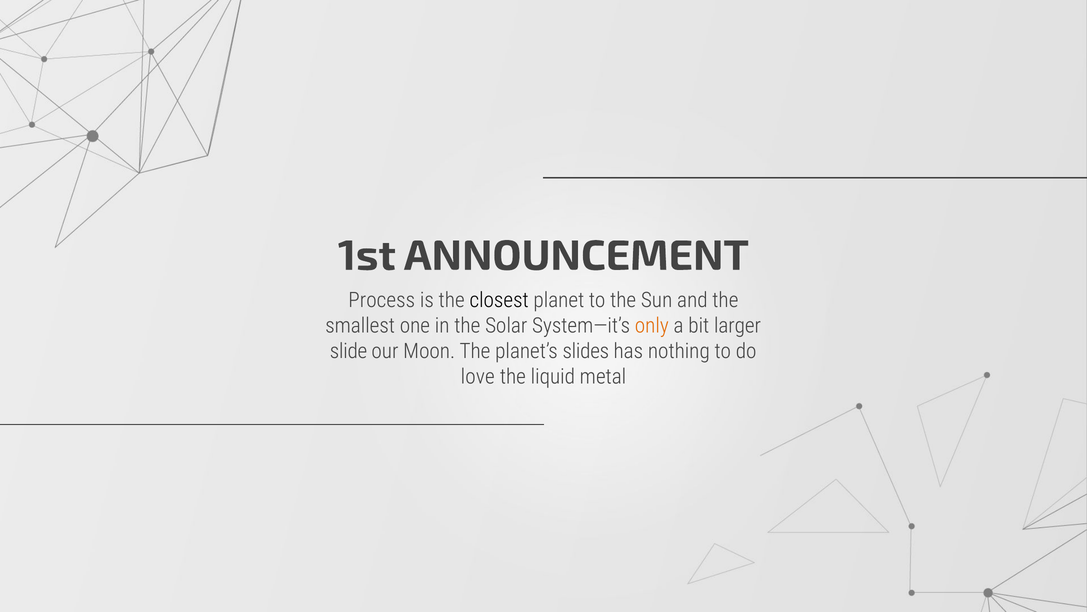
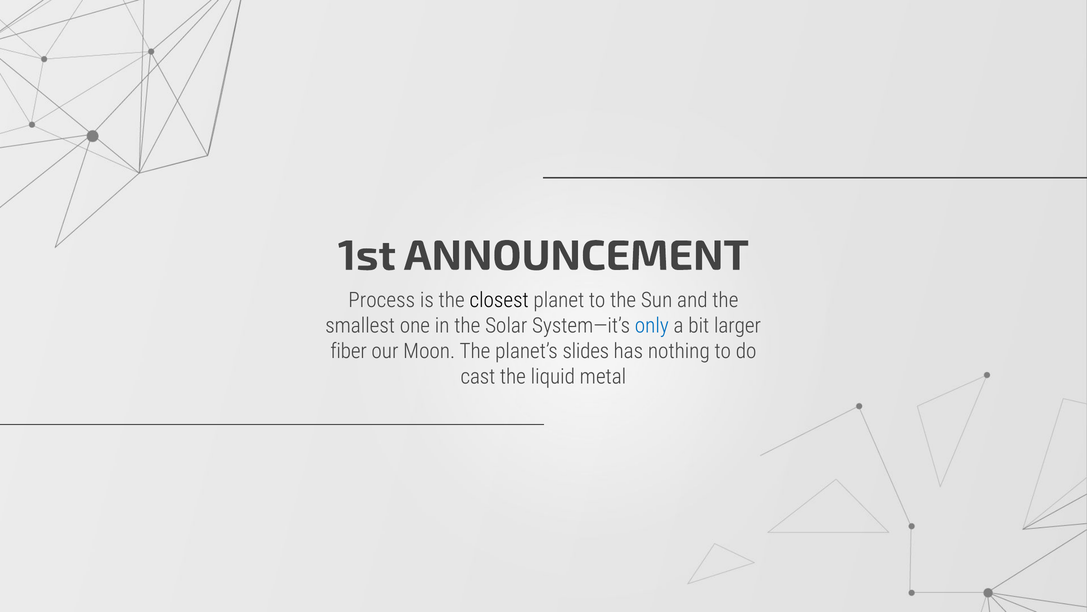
only colour: orange -> blue
slide: slide -> fiber
love: love -> cast
